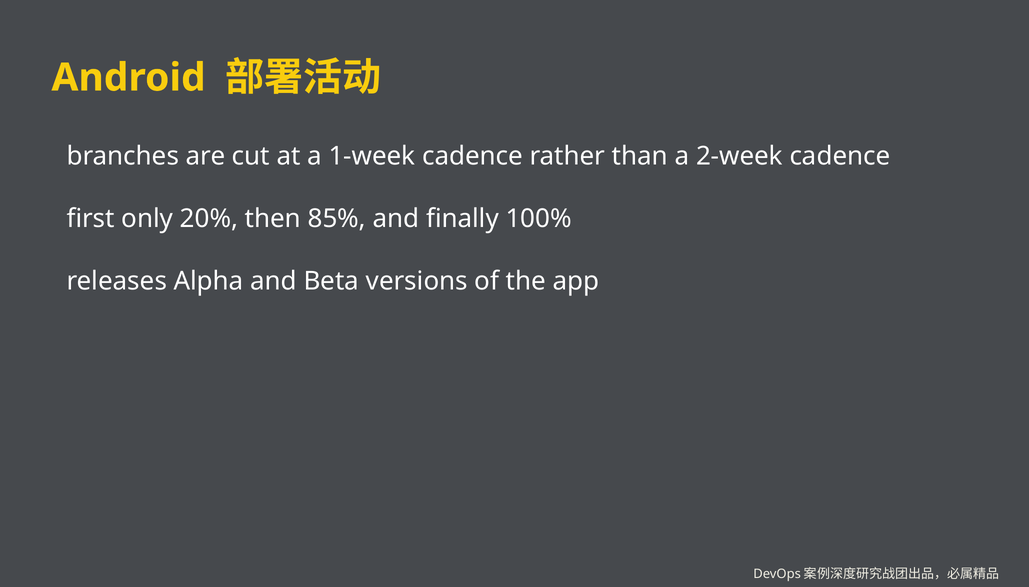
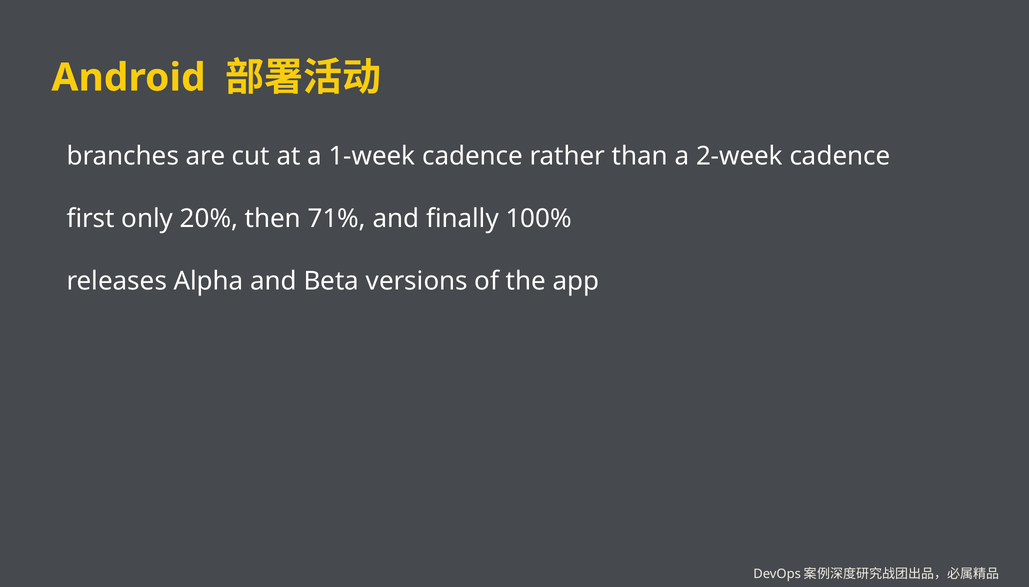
85%: 85% -> 71%
